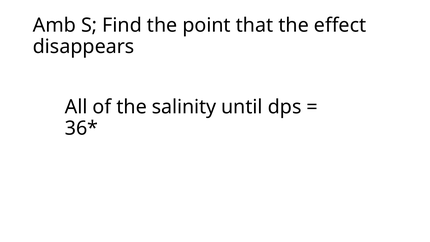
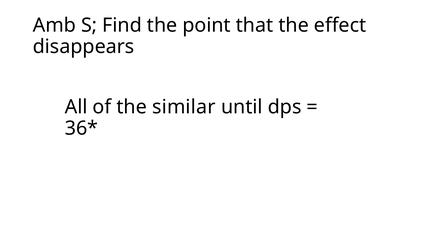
salinity: salinity -> similar
